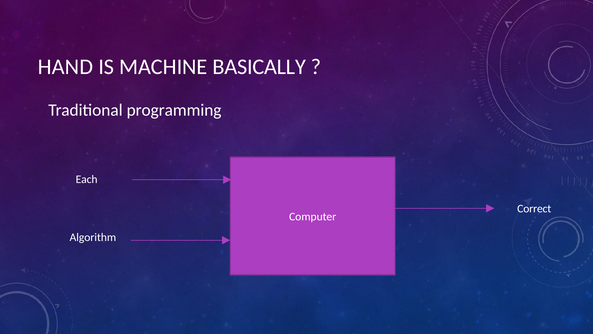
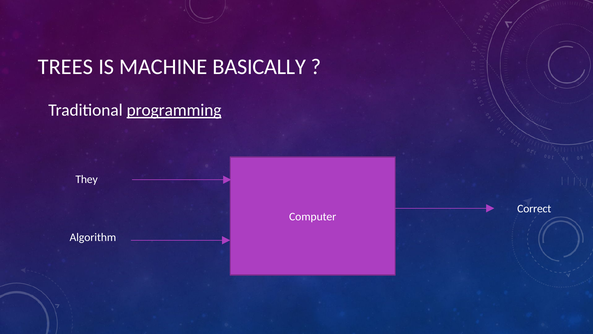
HAND: HAND -> TREES
programming underline: none -> present
Each: Each -> They
